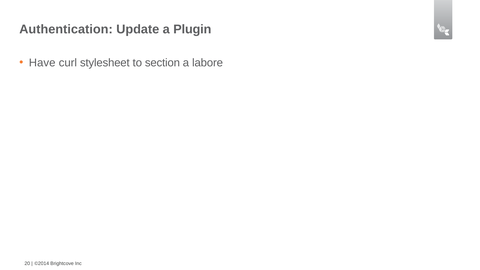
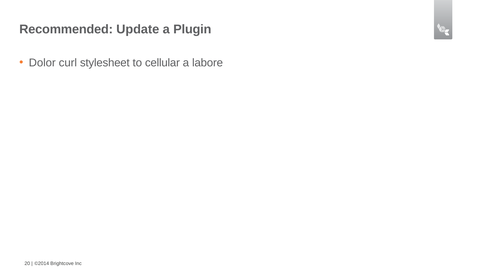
Authentication: Authentication -> Recommended
Have: Have -> Dolor
section: section -> cellular
